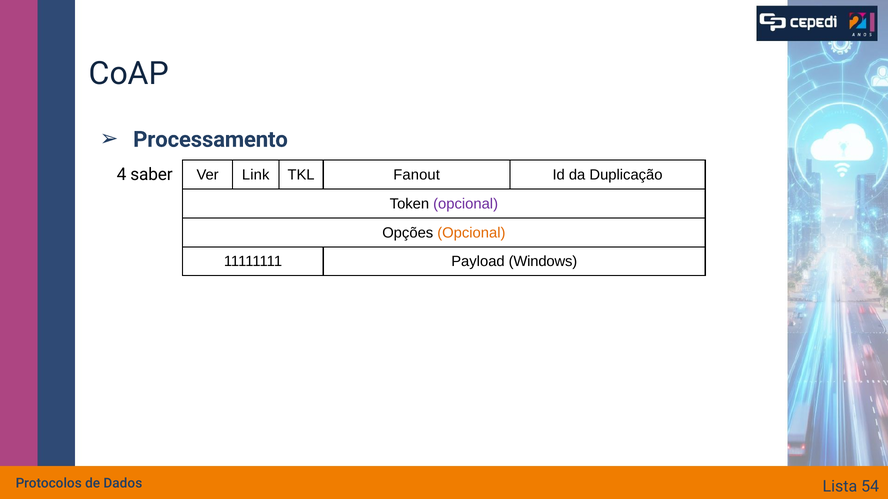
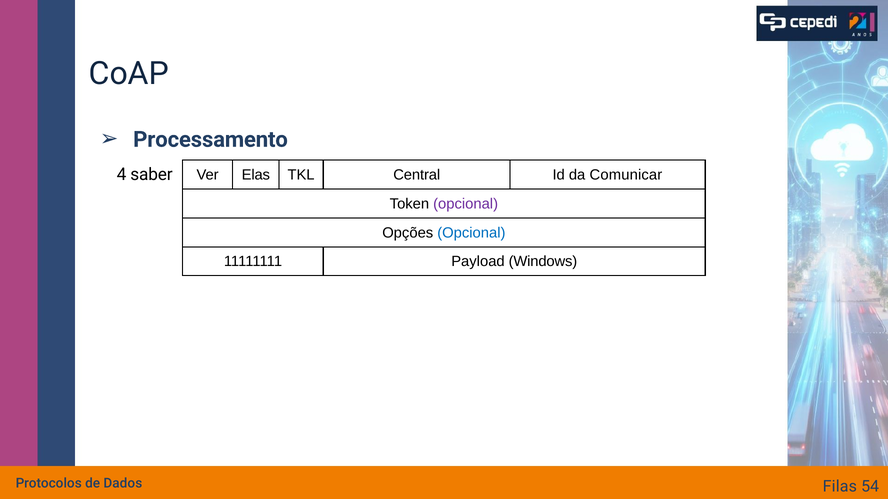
Link: Link -> Elas
Fanout: Fanout -> Central
Duplicação: Duplicação -> Comunicar
Opcional at (471, 233) colour: orange -> blue
Lista: Lista -> Filas
